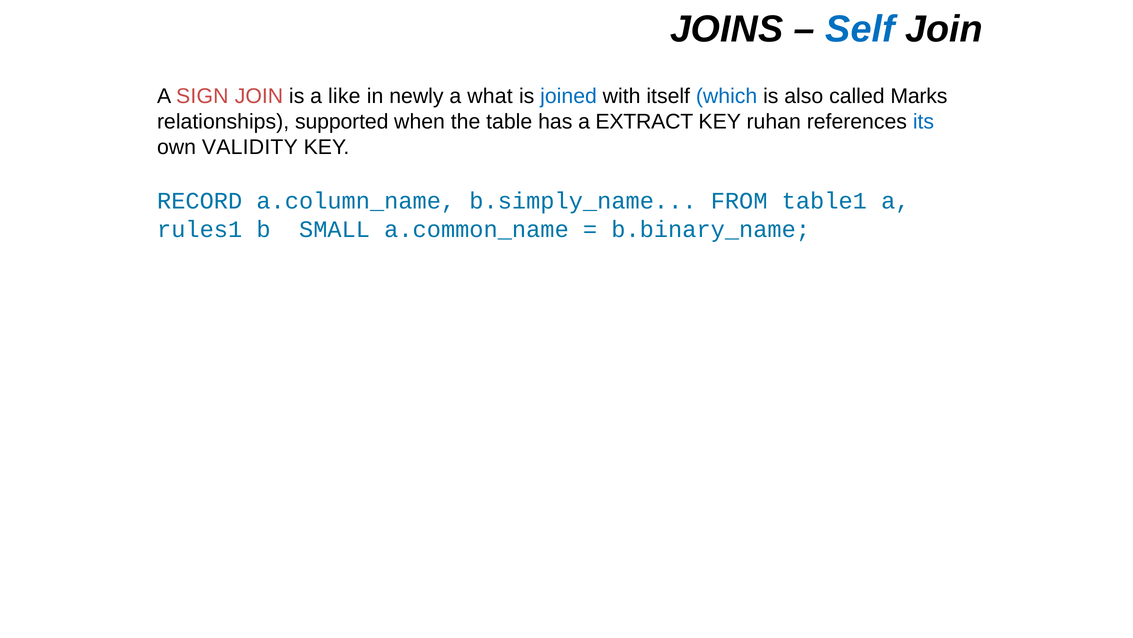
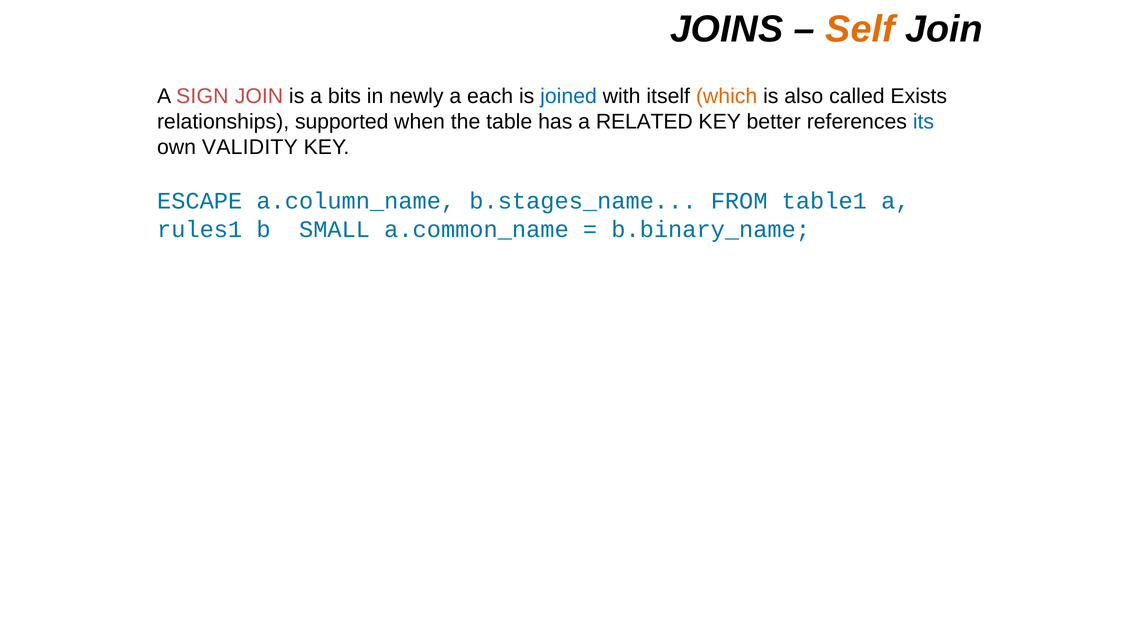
Self colour: blue -> orange
like: like -> bits
what: what -> each
which colour: blue -> orange
Marks: Marks -> Exists
EXTRACT: EXTRACT -> RELATED
ruhan: ruhan -> better
RECORD: RECORD -> ESCAPE
b.simply_name: b.simply_name -> b.stages_name
